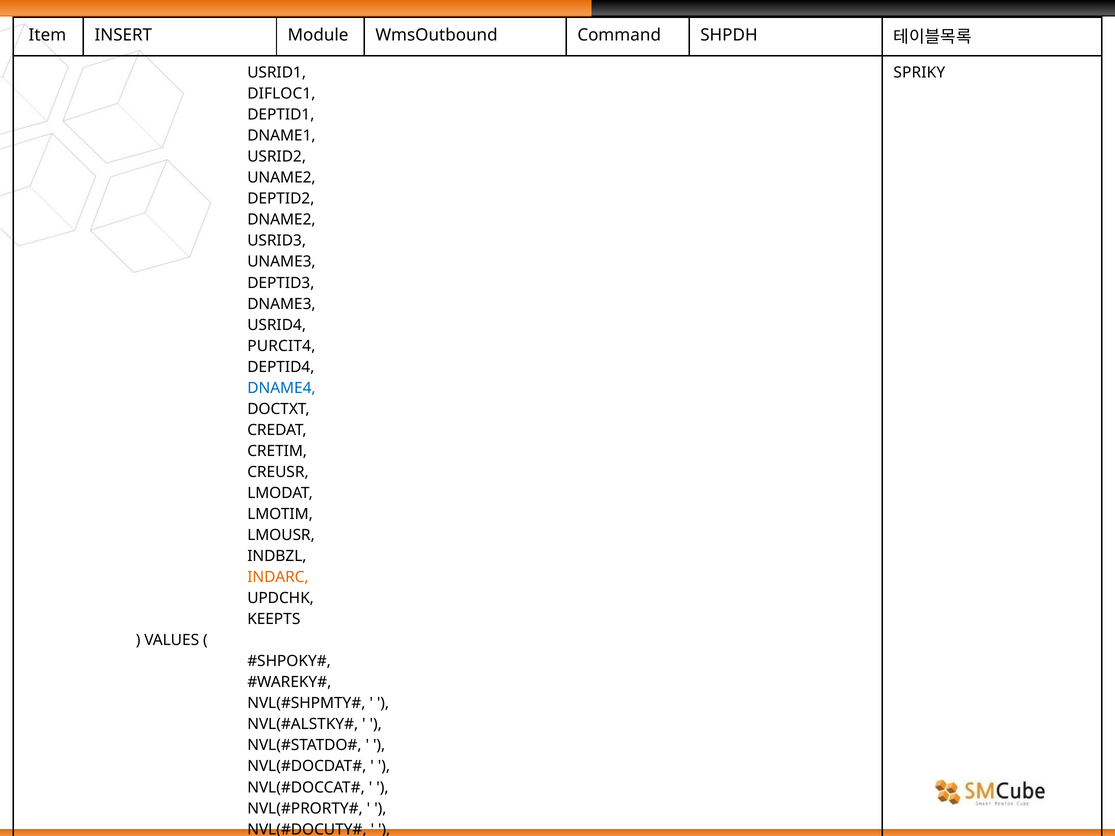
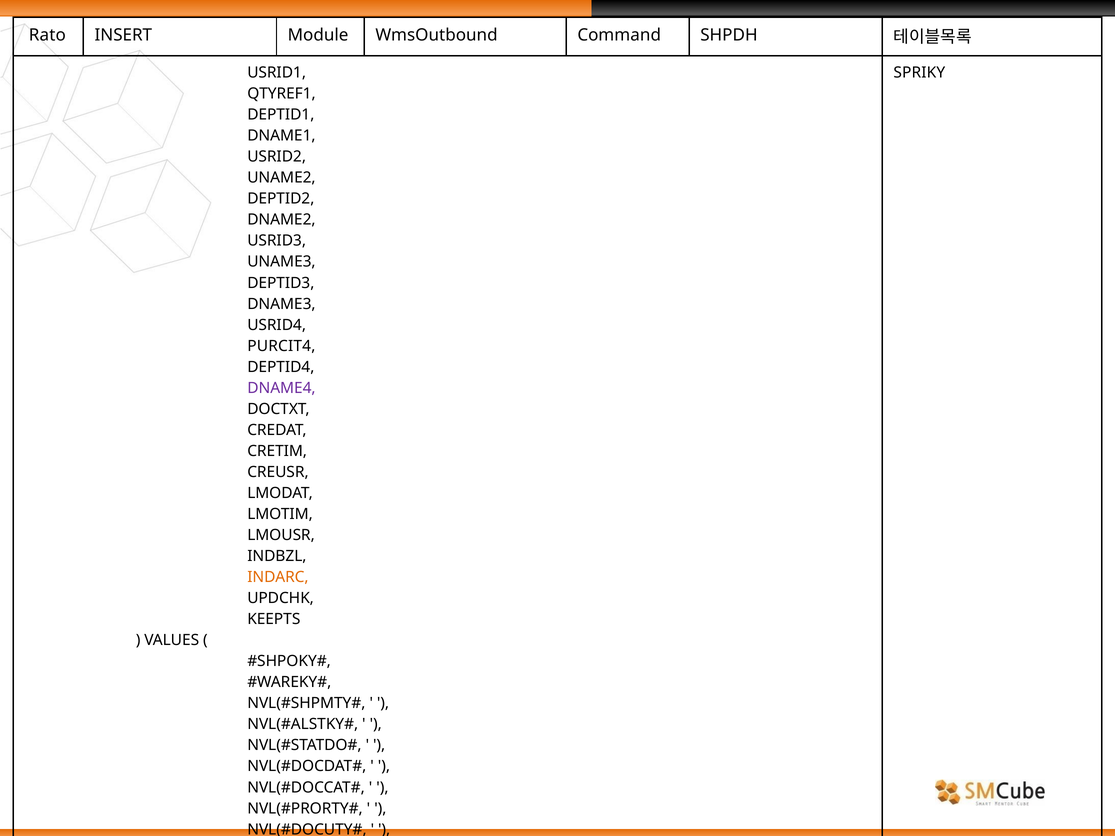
Item: Item -> Rato
DIFLOC1: DIFLOC1 -> QTYREF1
DNAME4 colour: blue -> purple
